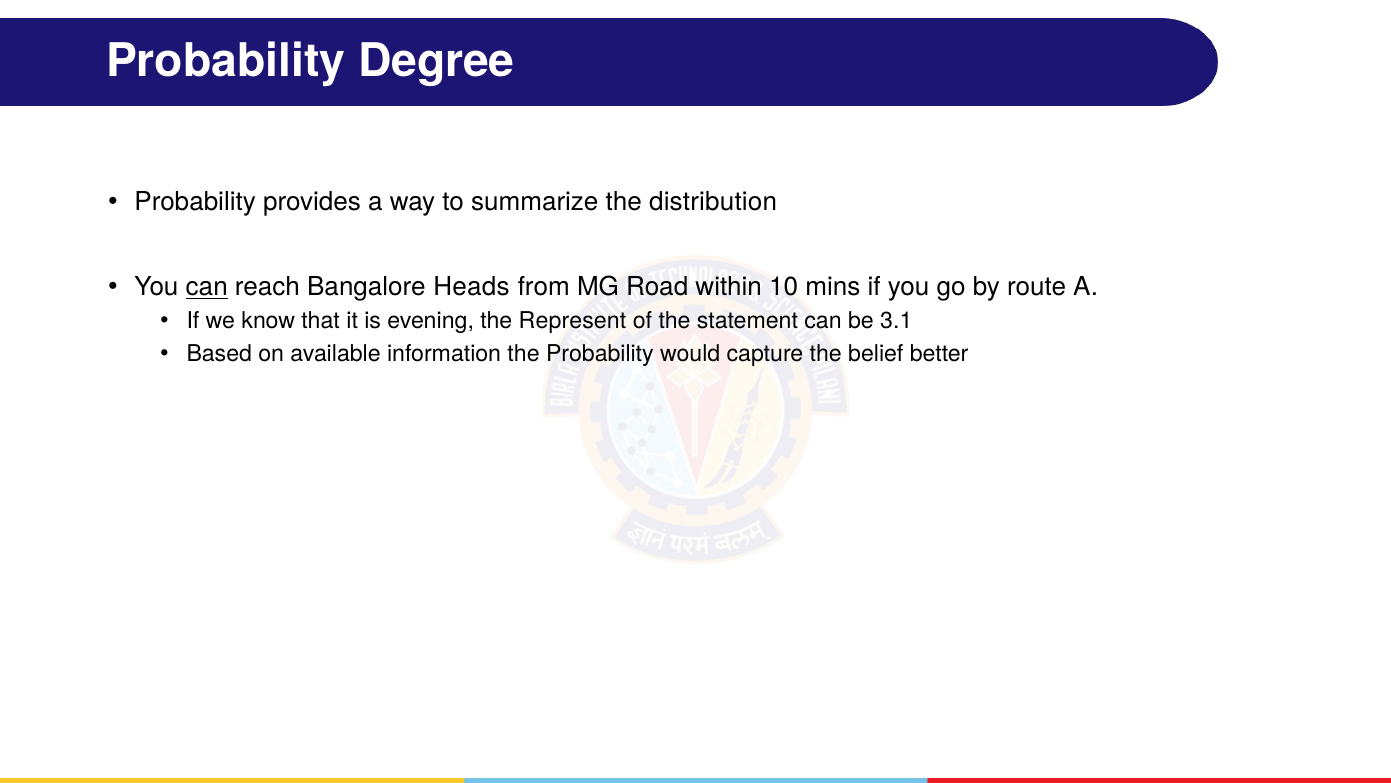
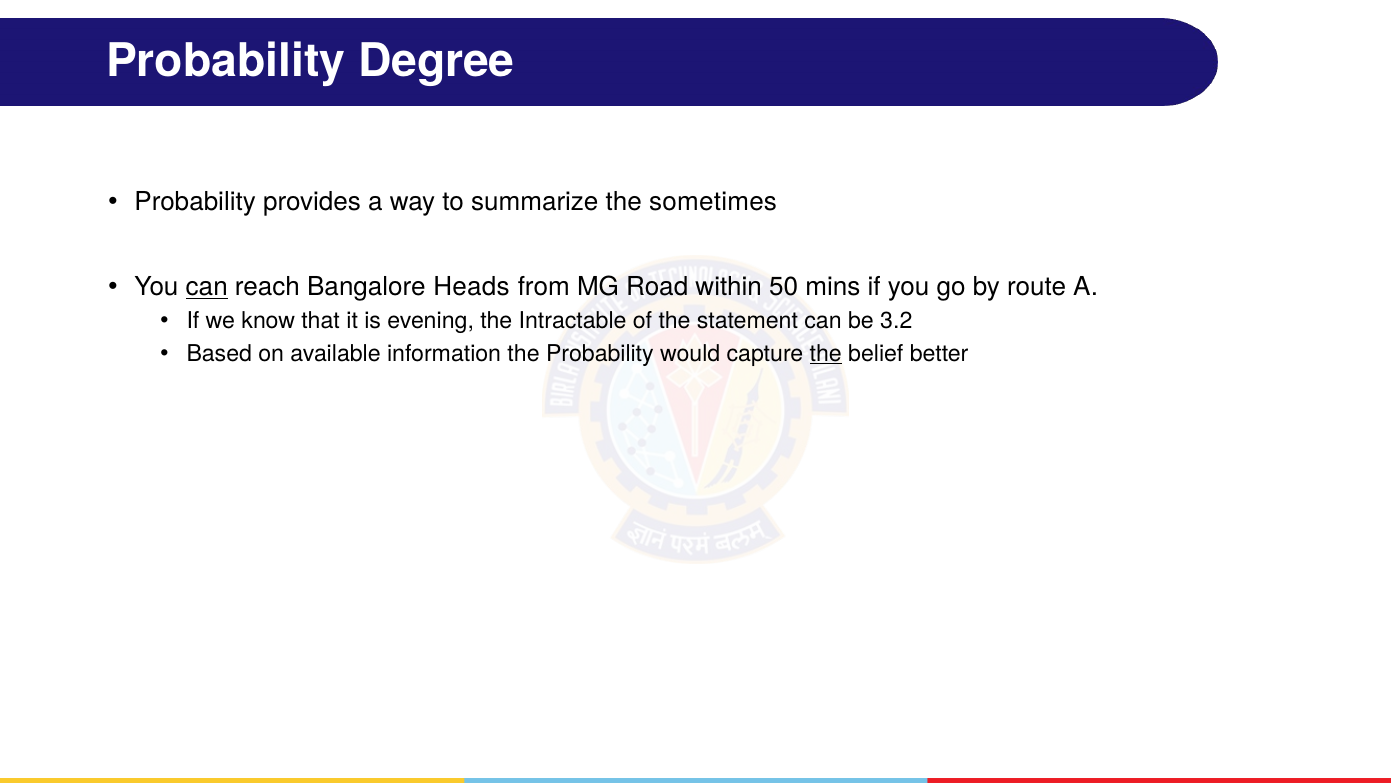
distribution: distribution -> sometimes
10: 10 -> 50
Represent: Represent -> Intractable
3.1: 3.1 -> 3.2
the at (826, 353) underline: none -> present
